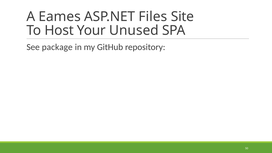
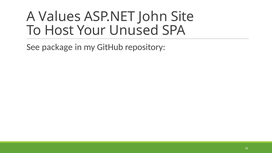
Eames: Eames -> Values
Files: Files -> John
